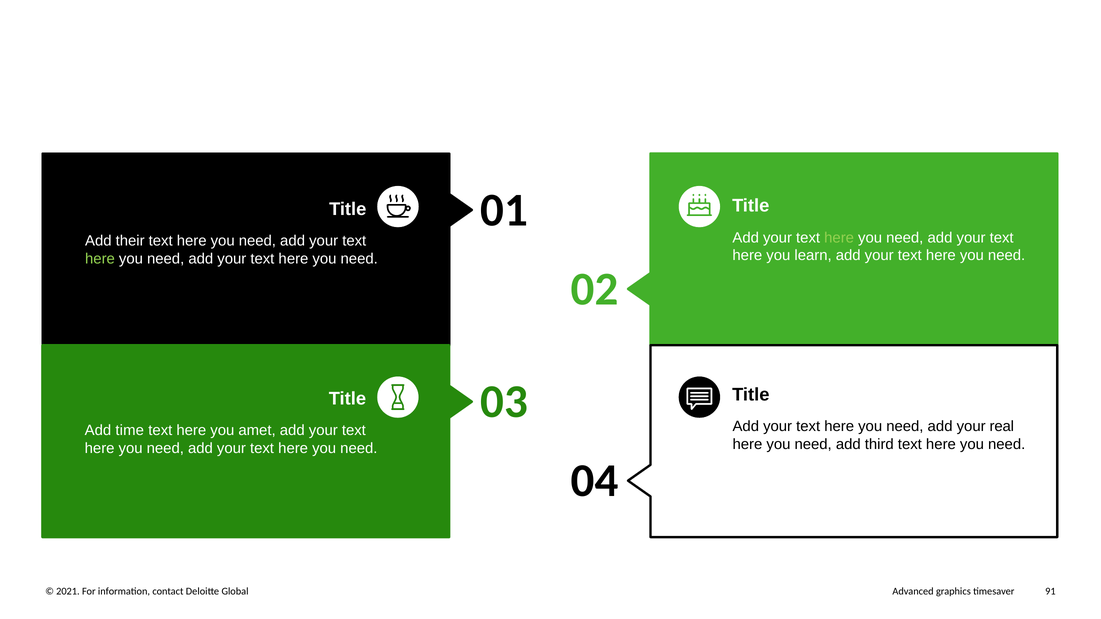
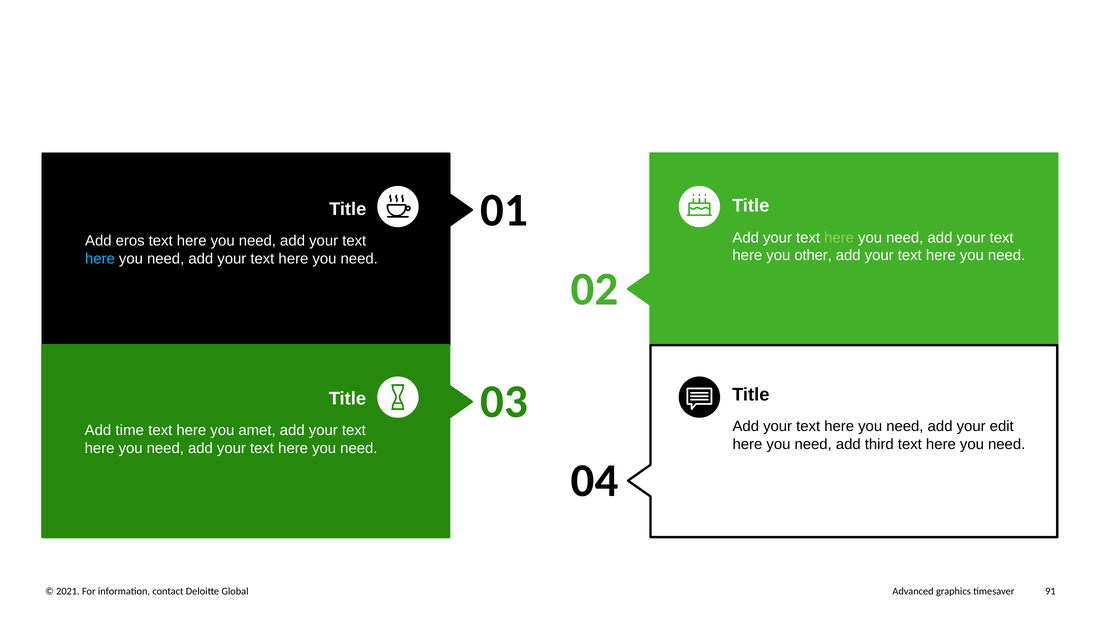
their: their -> eros
learn: learn -> other
here at (100, 259) colour: light green -> light blue
real: real -> edit
